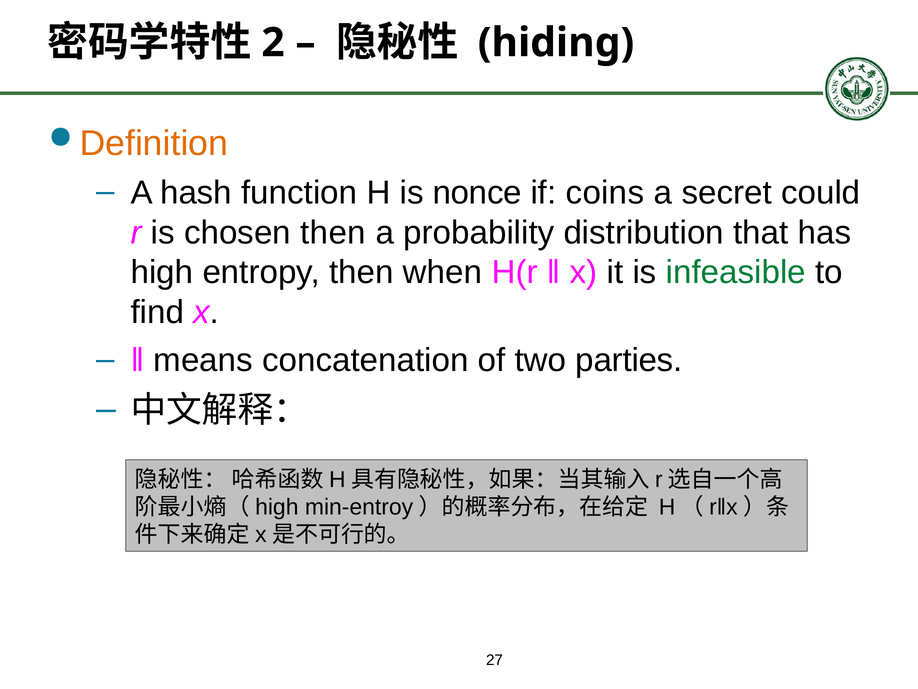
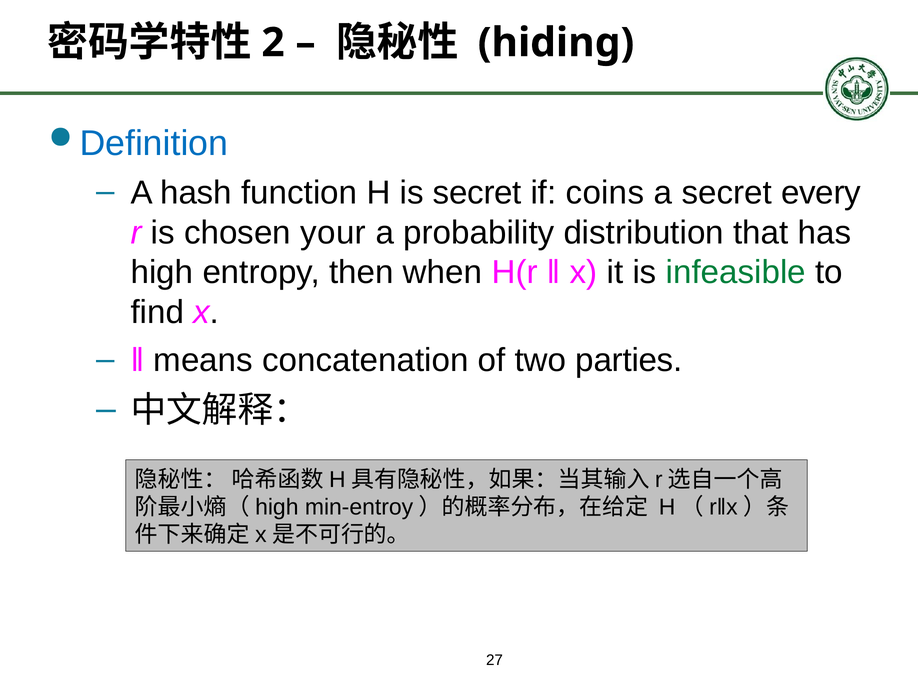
Definition colour: orange -> blue
is nonce: nonce -> secret
could: could -> every
chosen then: then -> your
